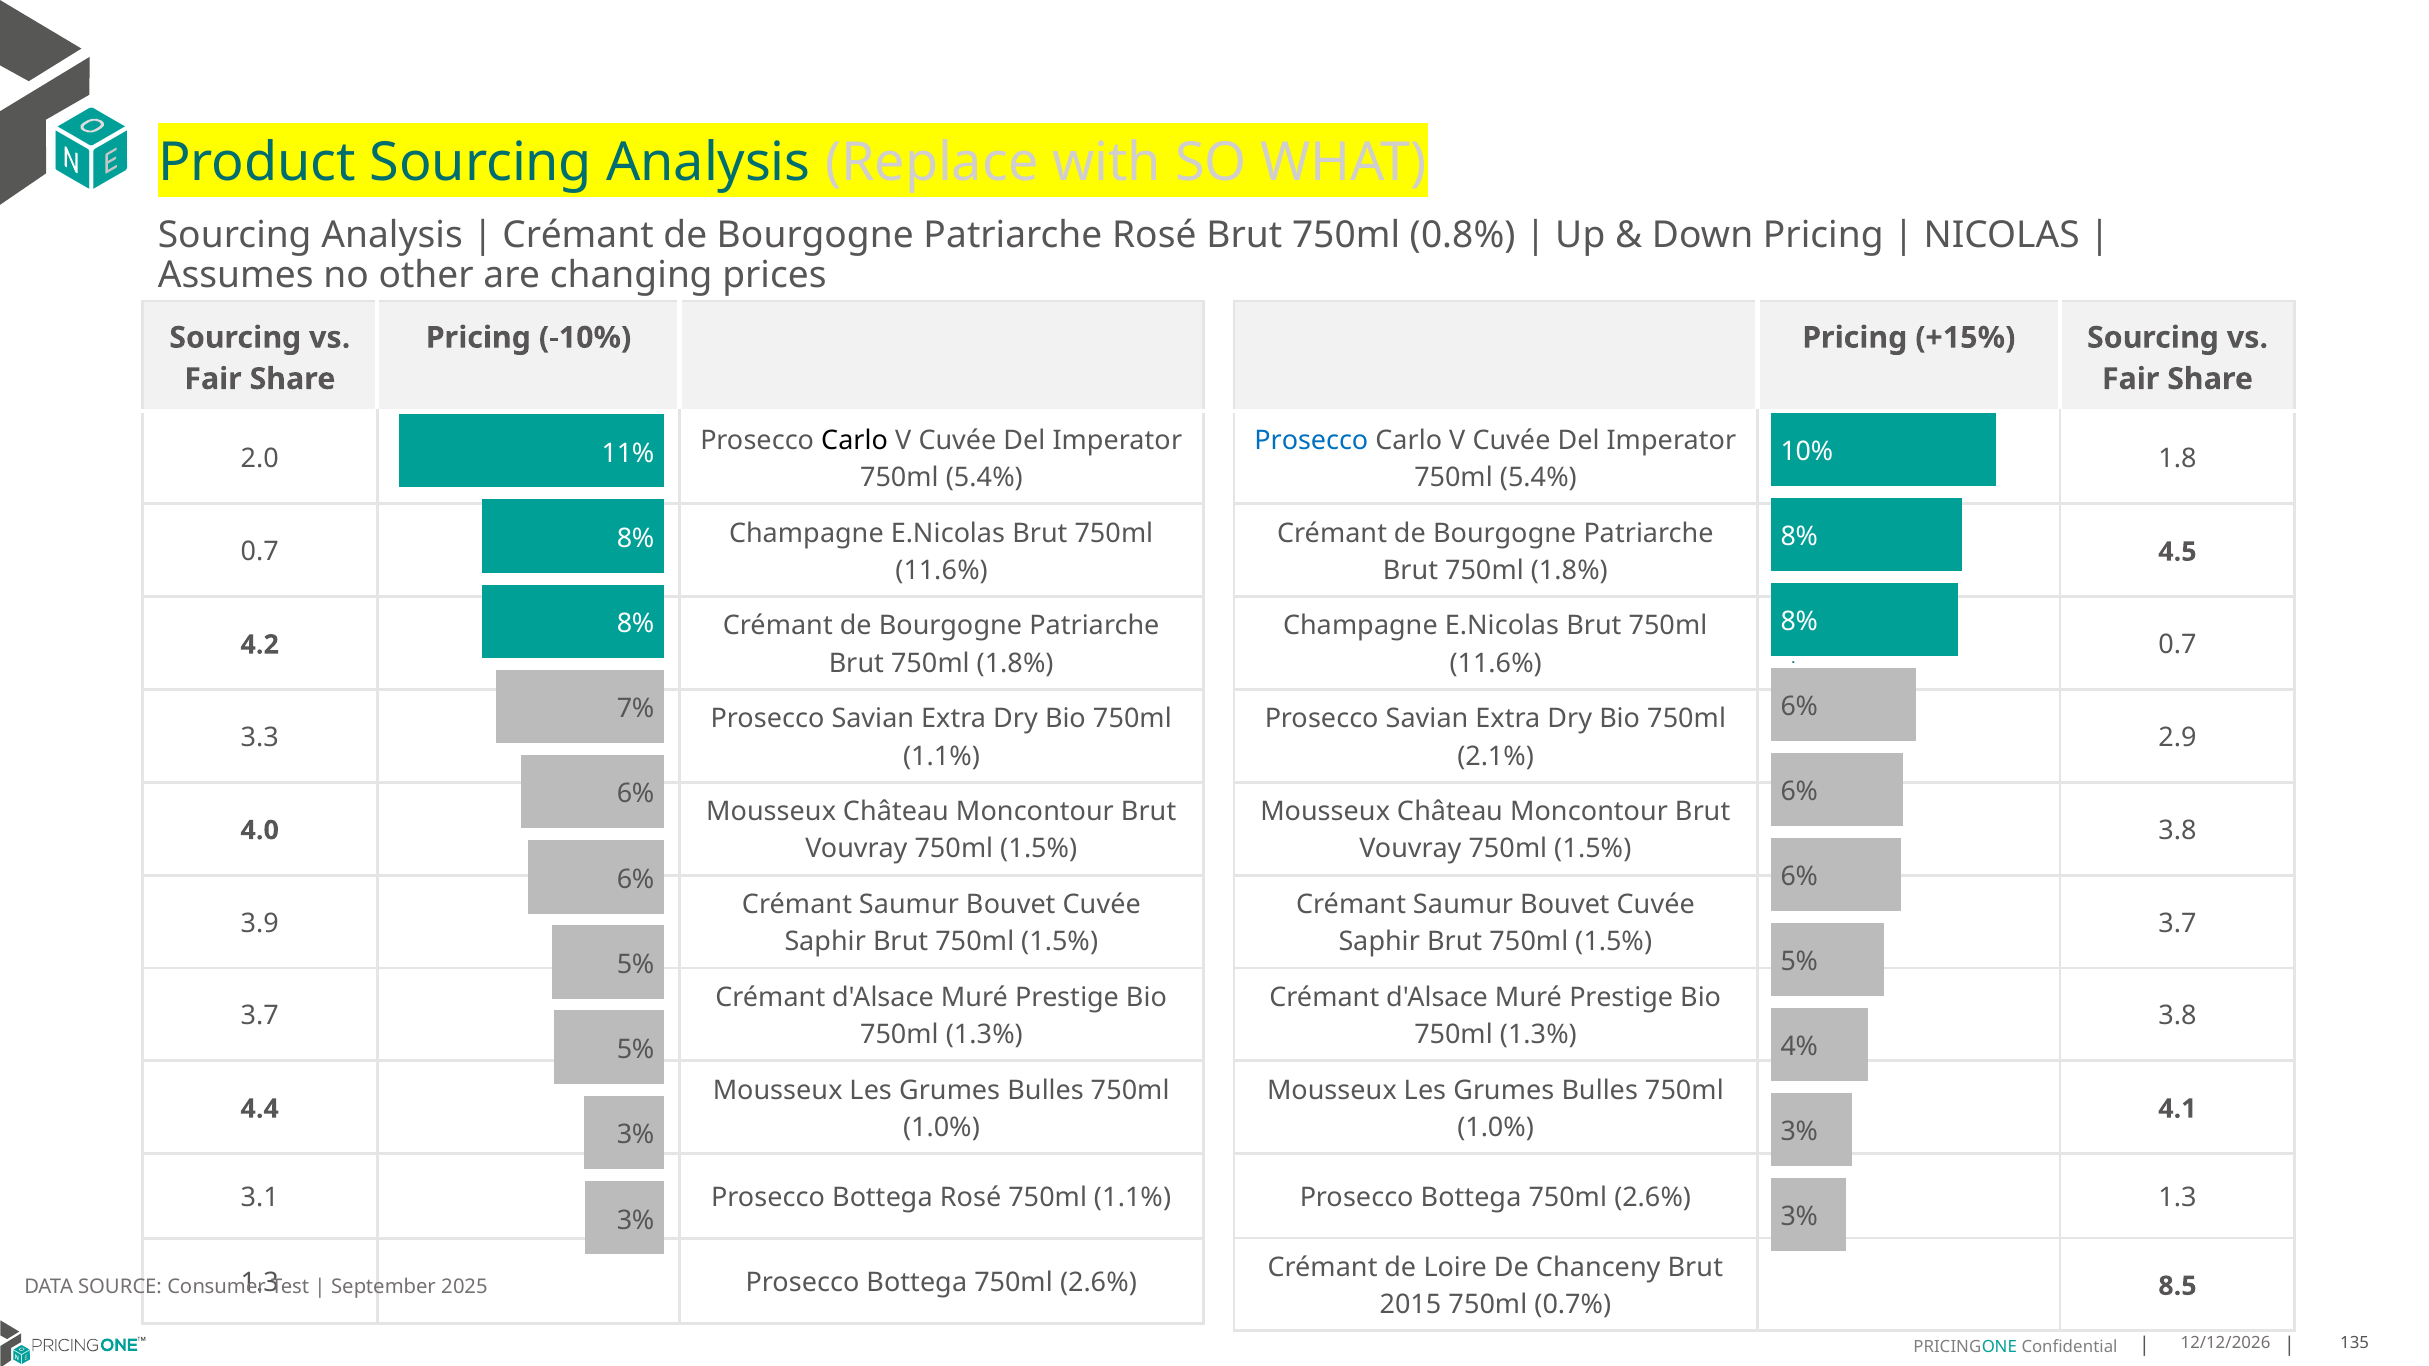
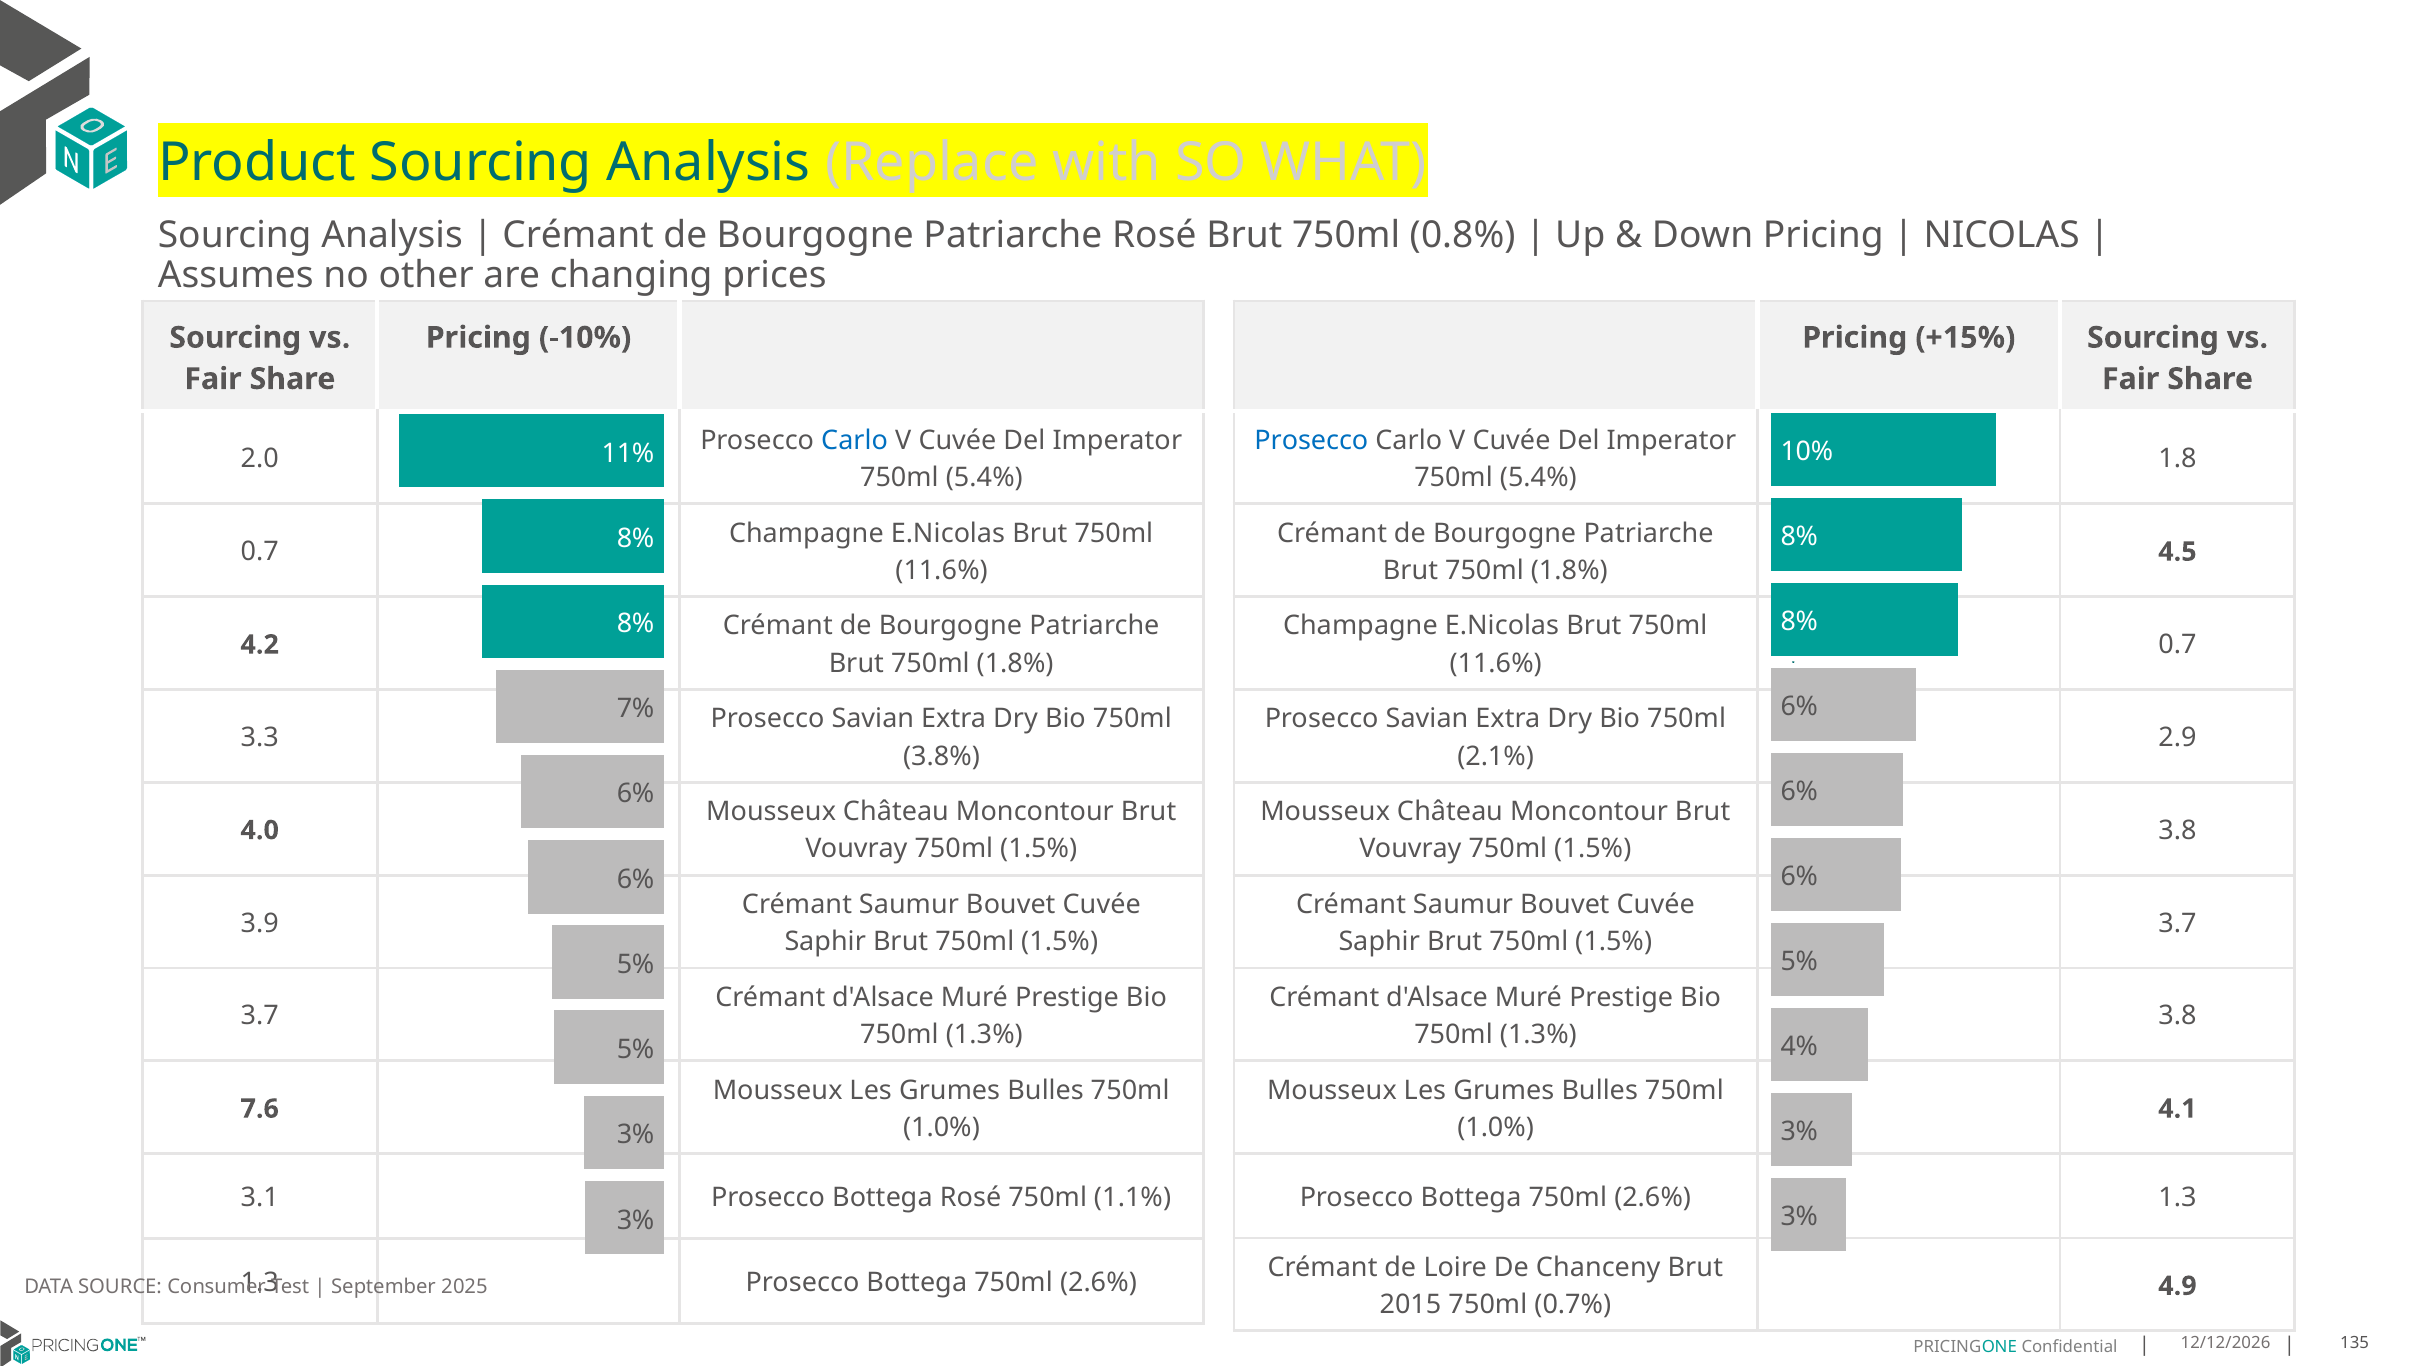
Carlo at (855, 440) colour: black -> blue
1.1% at (942, 756): 1.1% -> 3.8%
4.4: 4.4 -> 7.6
8.5: 8.5 -> 4.9
